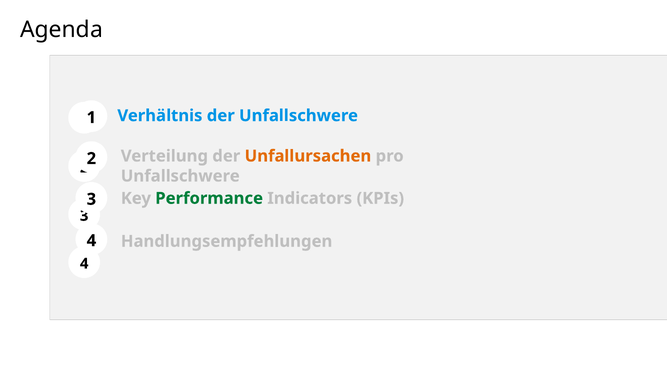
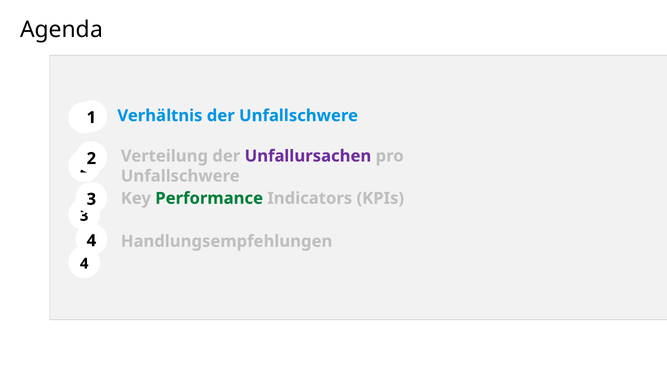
Unfallursachen colour: orange -> purple
